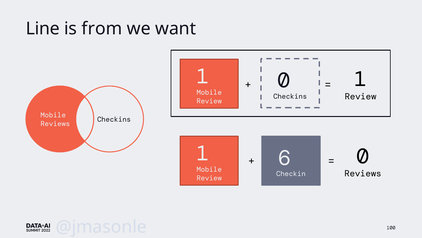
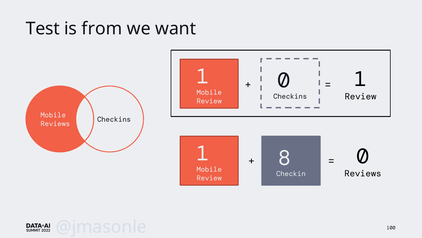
Line: Line -> Test
6: 6 -> 8
